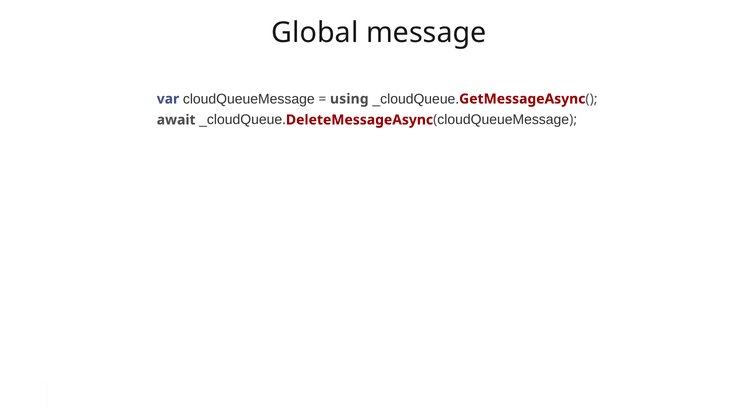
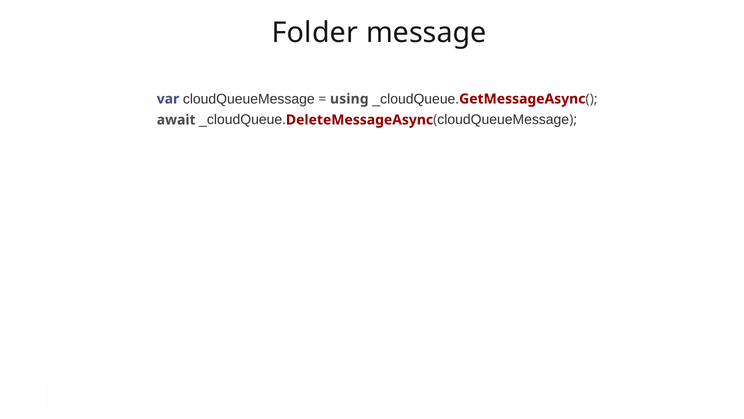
Global: Global -> Folder
